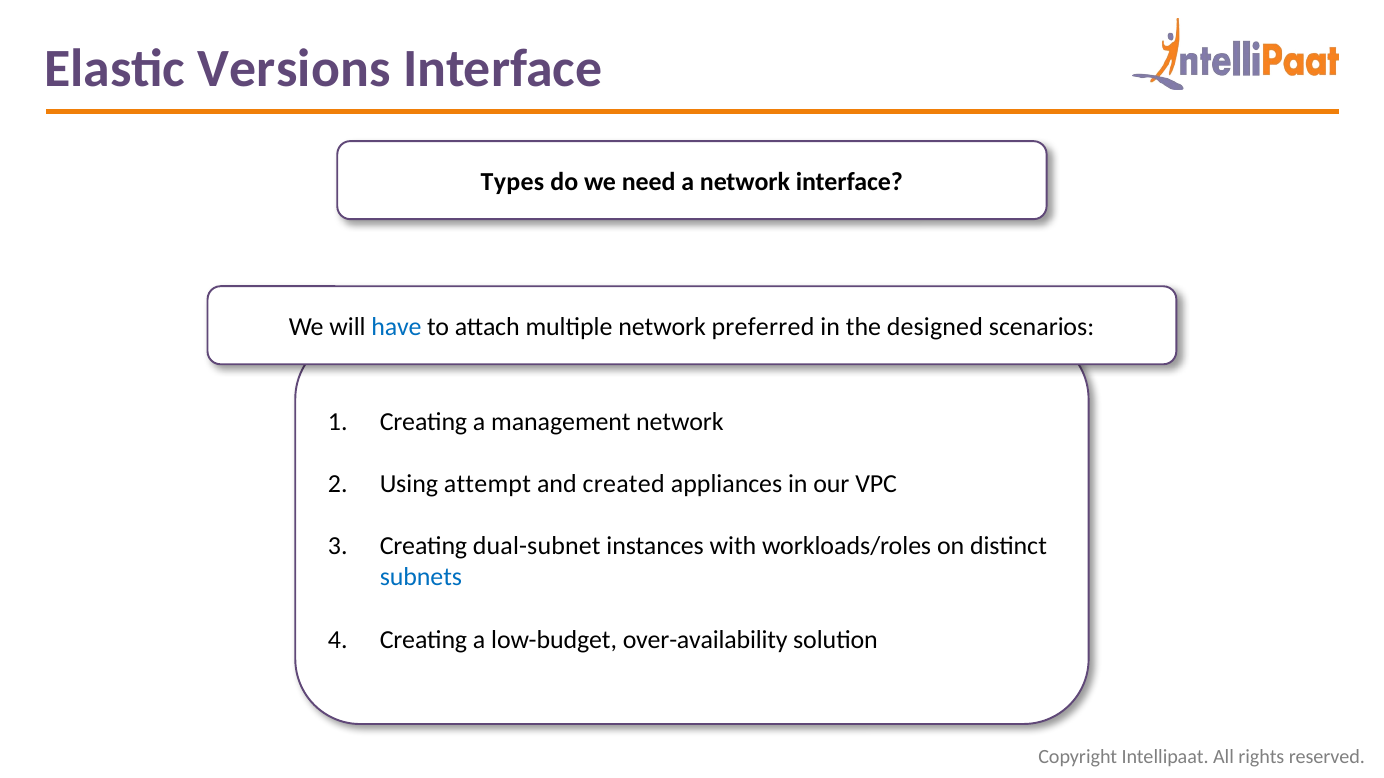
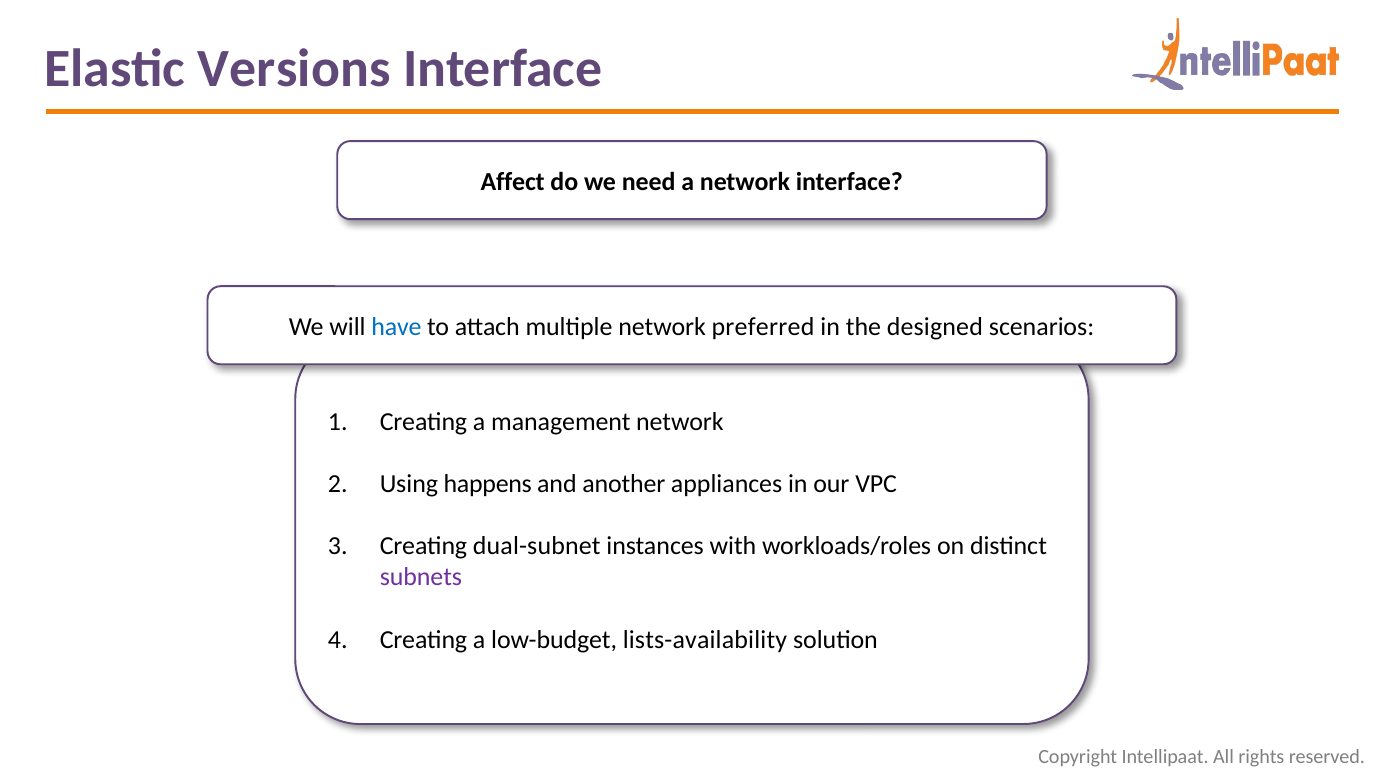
Types: Types -> Affect
attempt: attempt -> happens
created: created -> another
subnets colour: blue -> purple
over-availability: over-availability -> lists-availability
